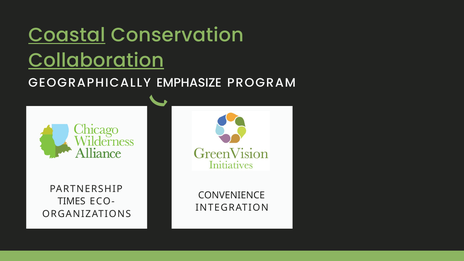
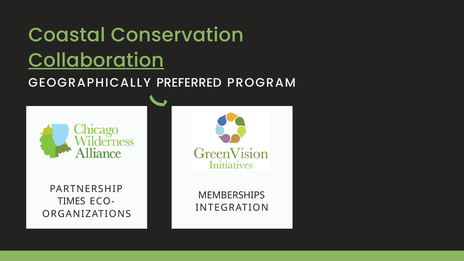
Coastal underline: present -> none
EMPHASIZE: EMPHASIZE -> PREFERRED
CONVENIENCE: CONVENIENCE -> MEMBERSHIPS
